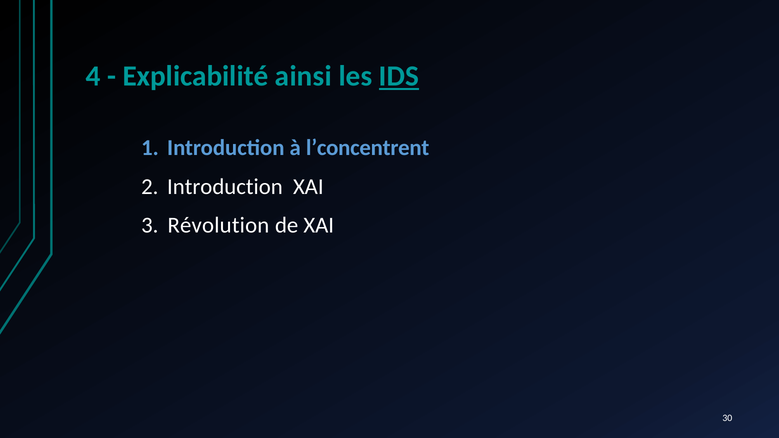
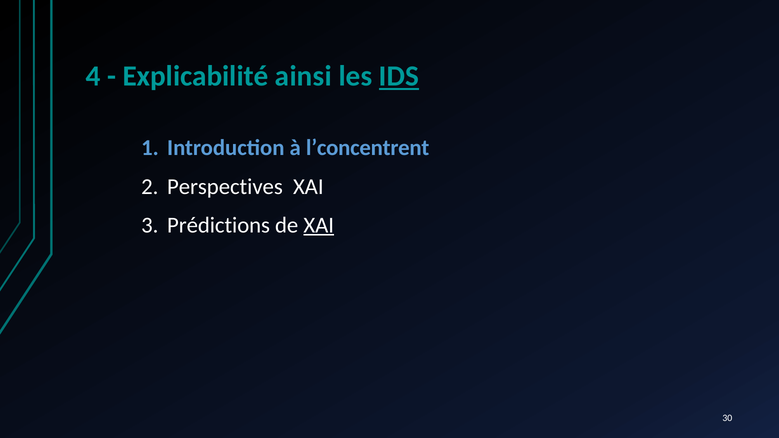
Introduction at (225, 187): Introduction -> Perspectives
Révolution: Révolution -> Prédictions
XAI at (319, 225) underline: none -> present
